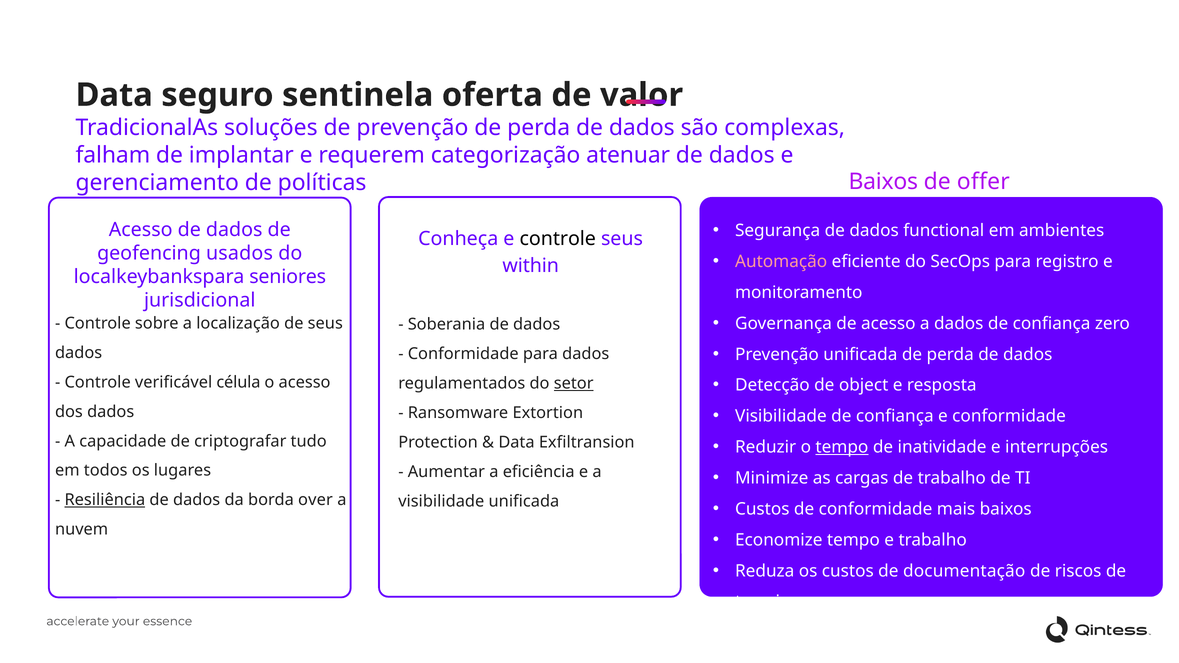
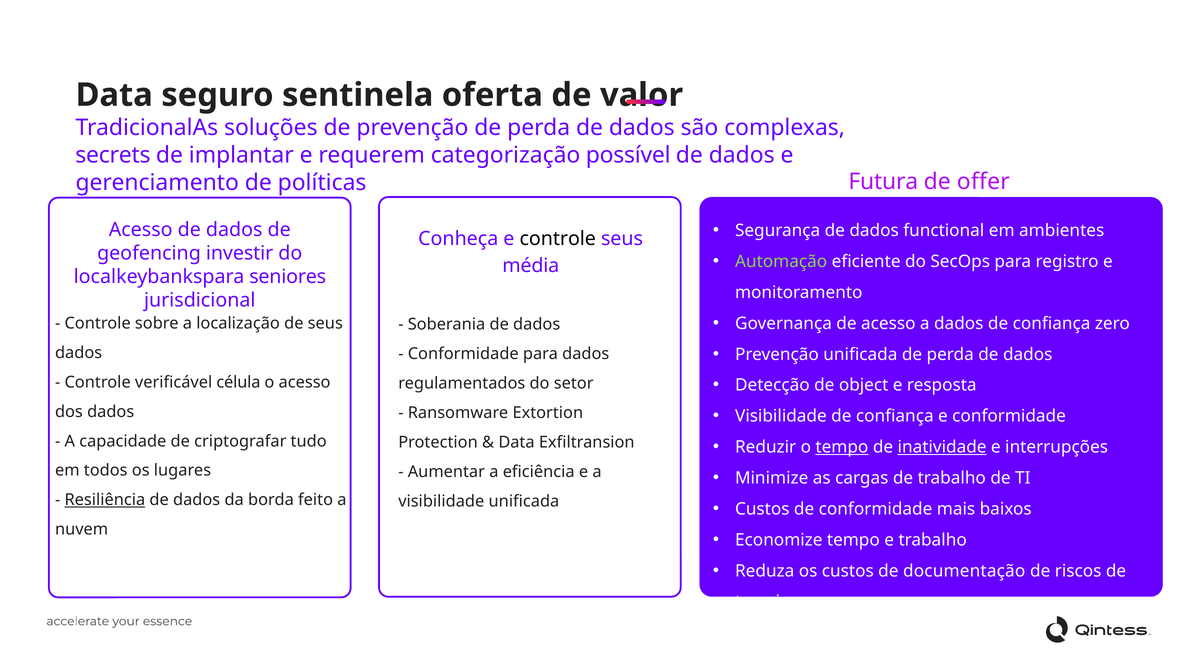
falham: falham -> secrets
atenuar: atenuar -> possível
políticas Baixos: Baixos -> Futura
usados: usados -> investir
Automação colour: pink -> light green
within: within -> média
setor underline: present -> none
inatividade underline: none -> present
over: over -> feito
